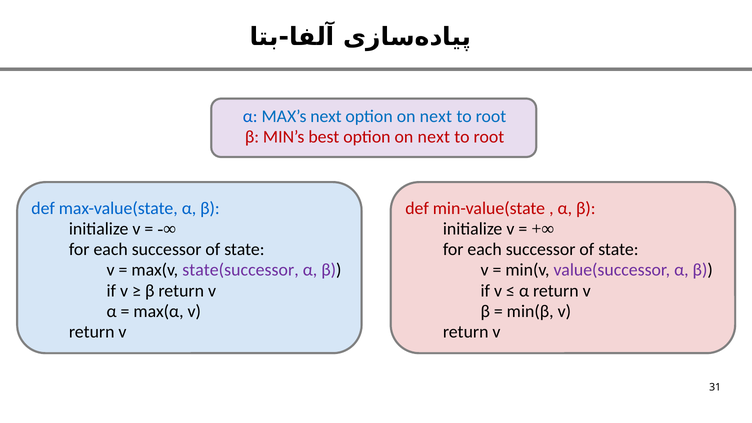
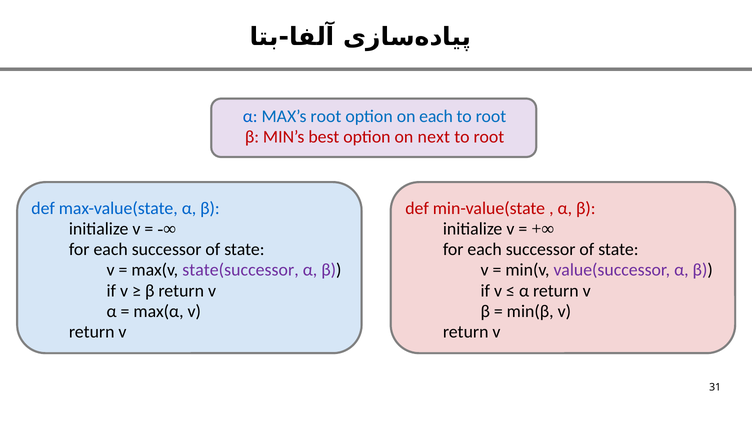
MAX’s next: next -> root
next at (436, 116): next -> each
